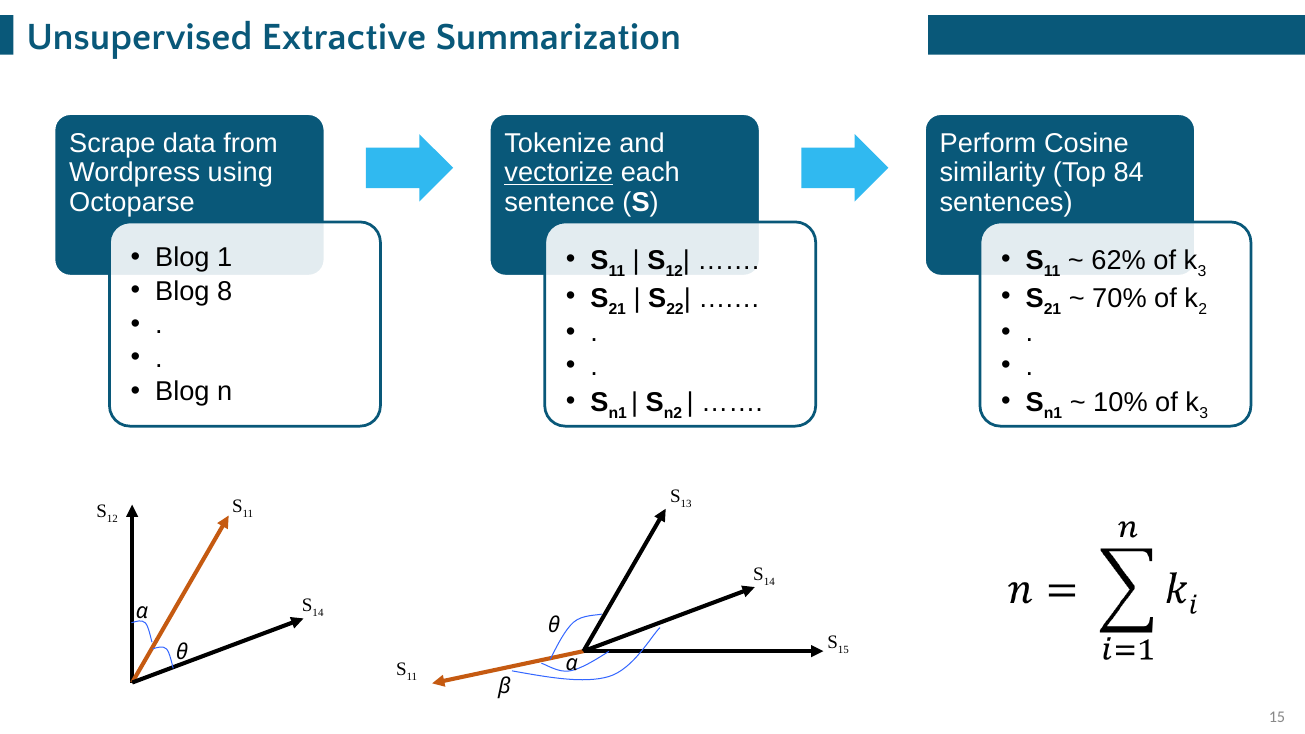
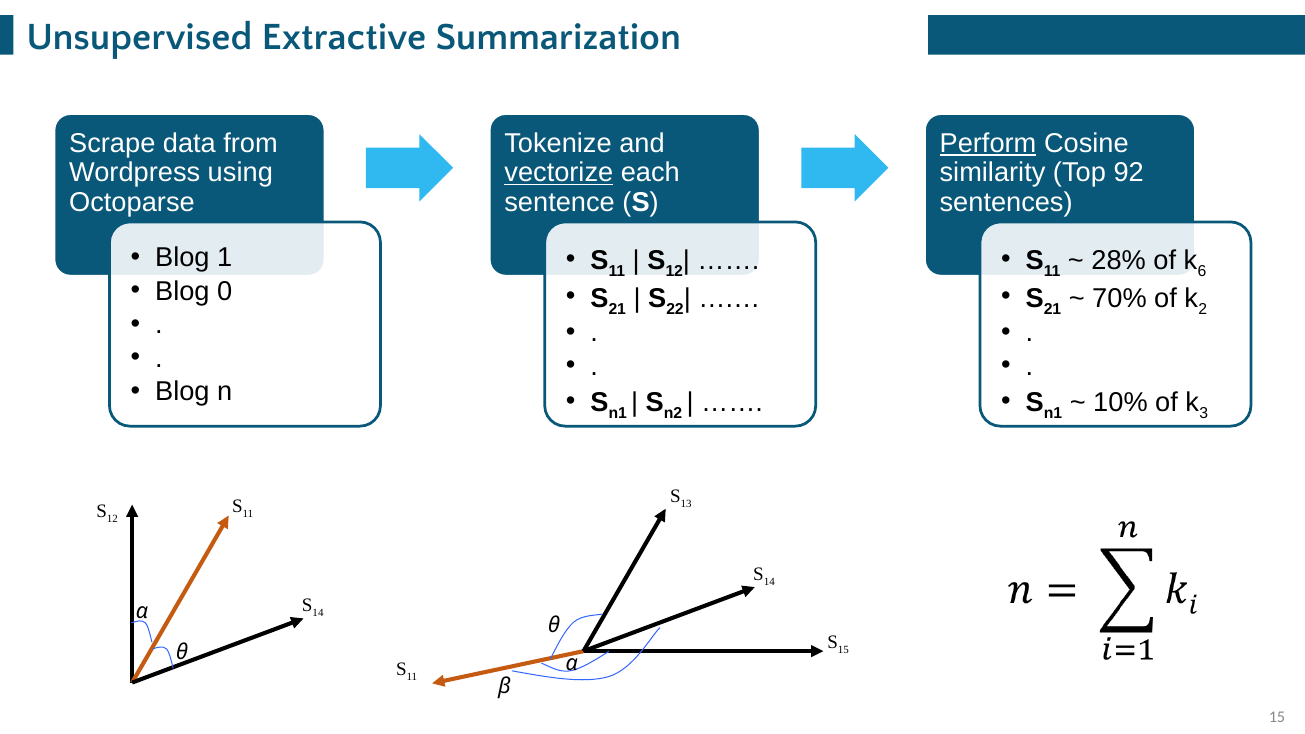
Perform underline: none -> present
84: 84 -> 92
62%: 62% -> 28%
3 at (1202, 271): 3 -> 6
8: 8 -> 0
